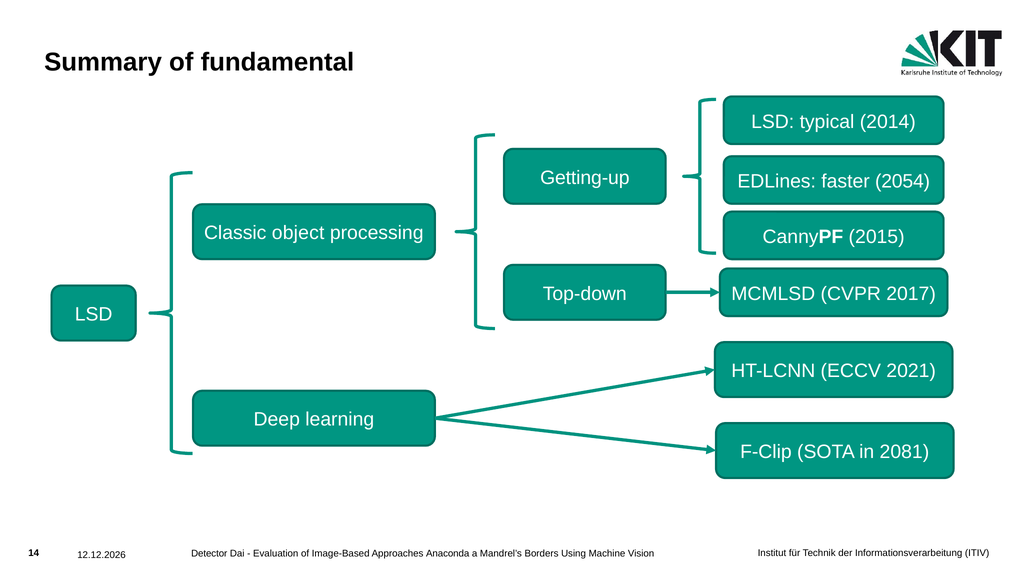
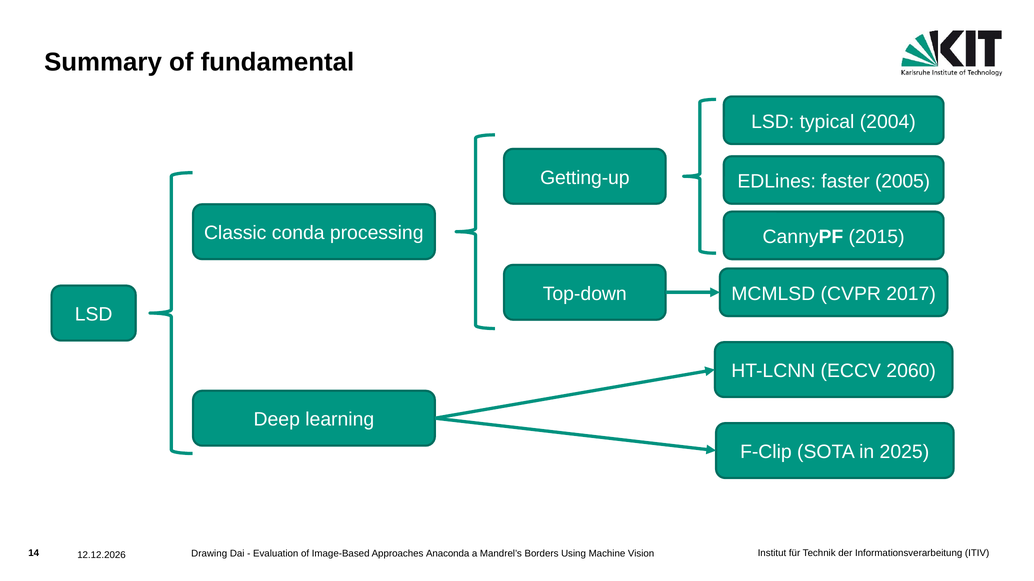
2014: 2014 -> 2004
2054: 2054 -> 2005
object: object -> conda
2021: 2021 -> 2060
2081: 2081 -> 2025
Detector: Detector -> Drawing
